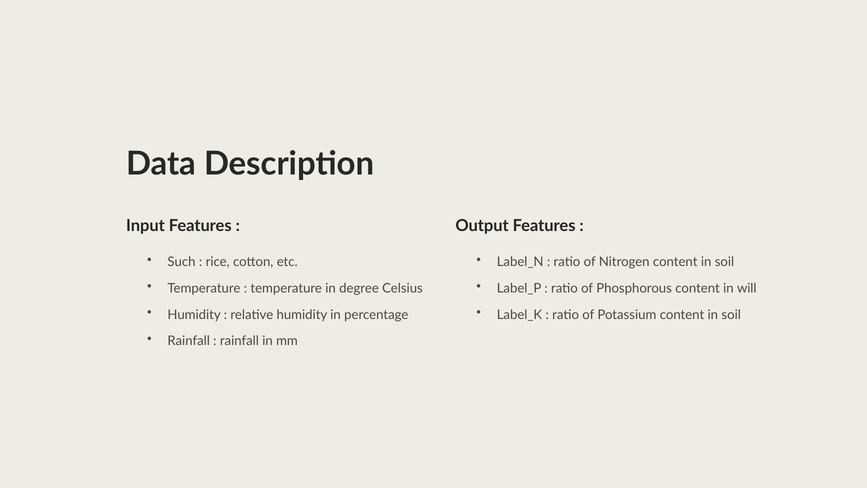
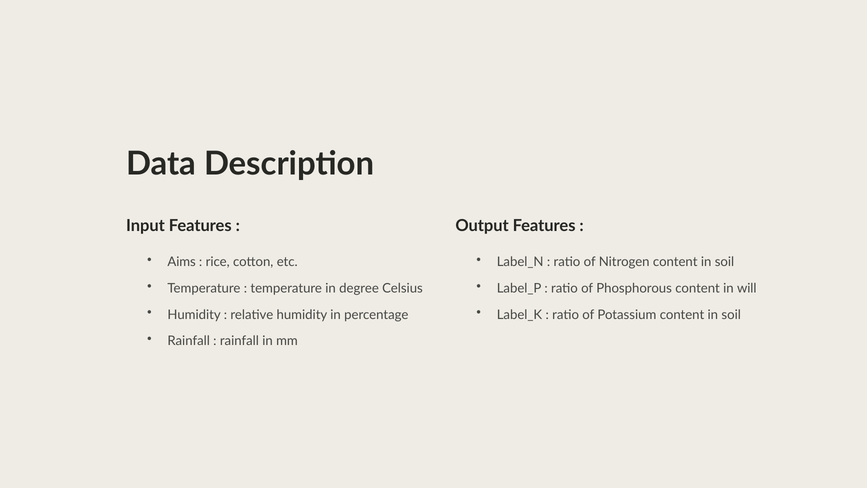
Such: Such -> Aims
